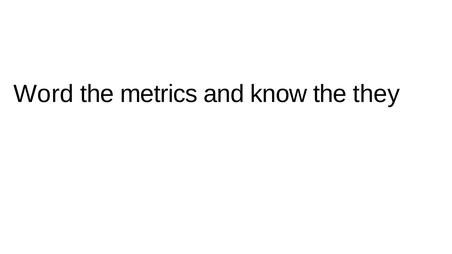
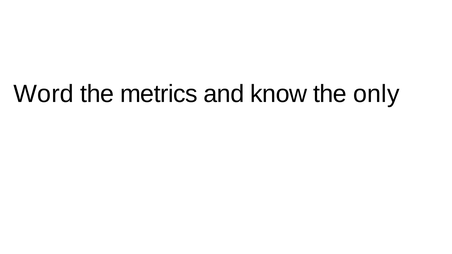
they: they -> only
